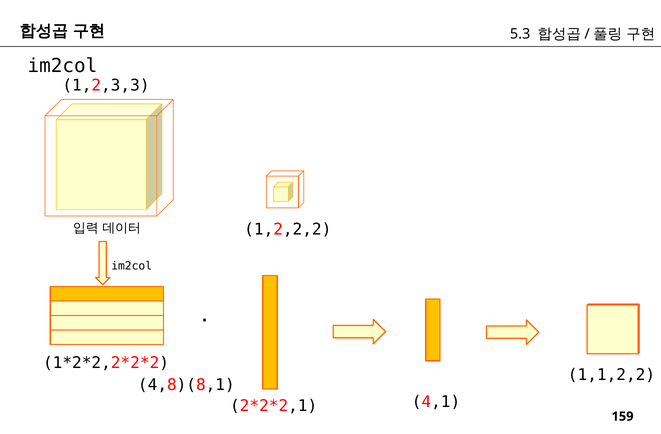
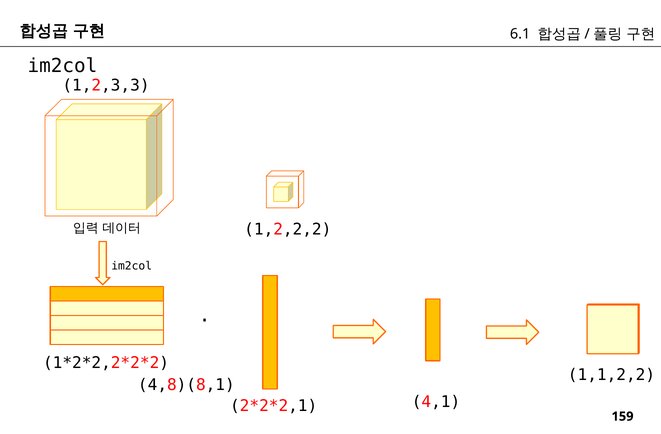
5.3: 5.3 -> 6.1
